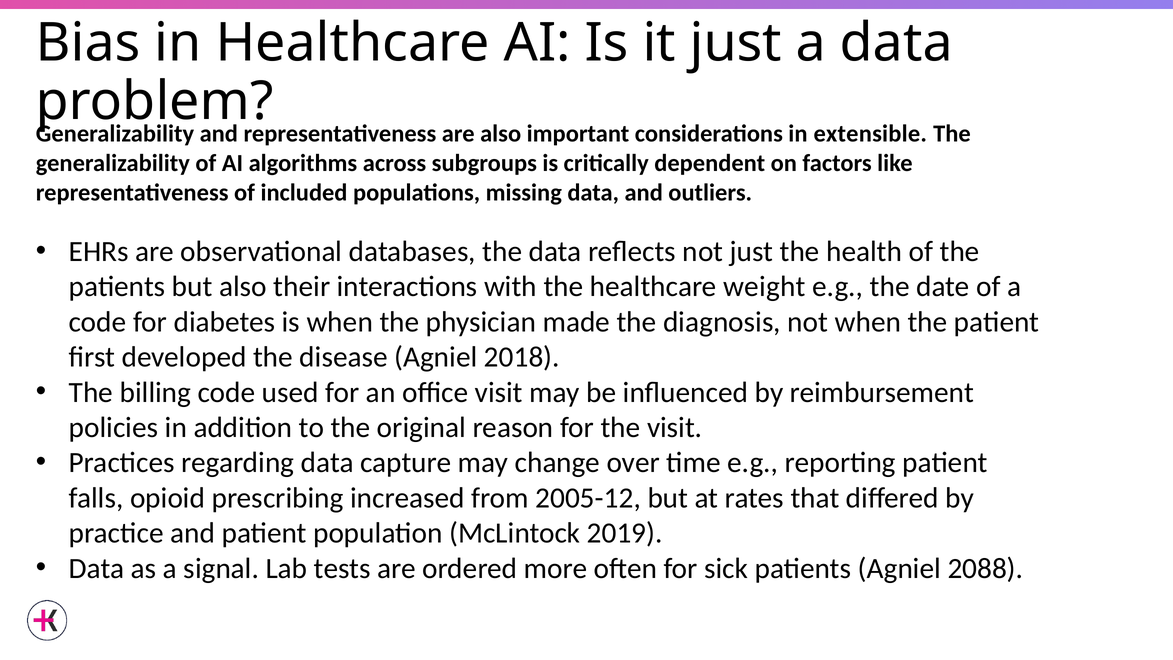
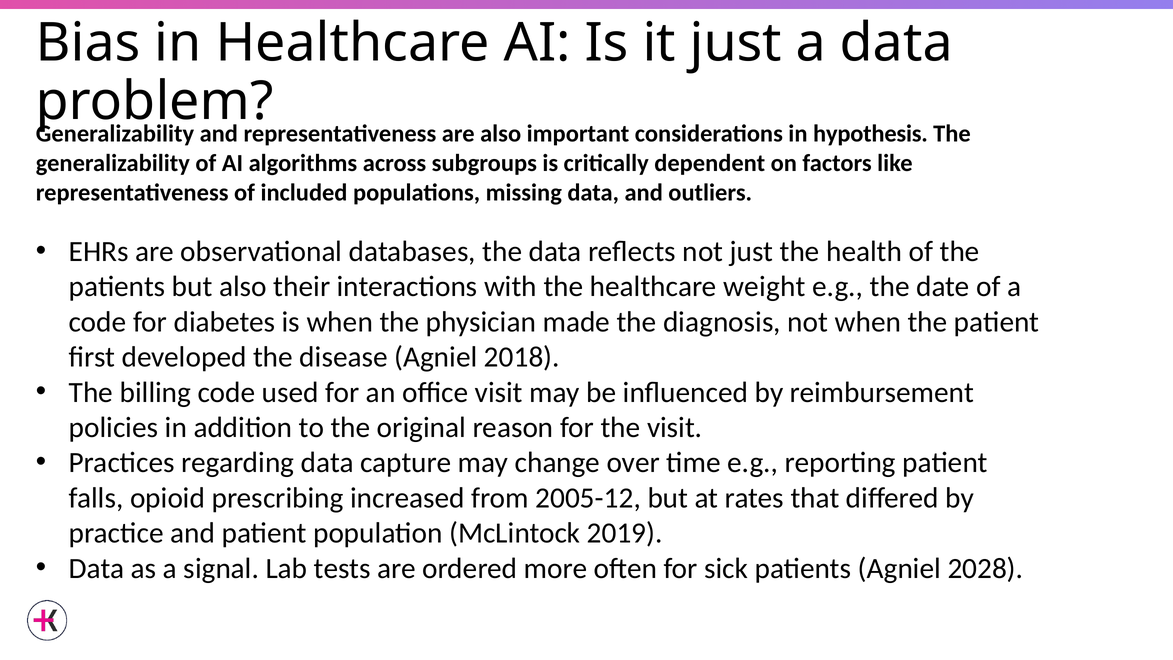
extensible: extensible -> hypothesis
2088: 2088 -> 2028
